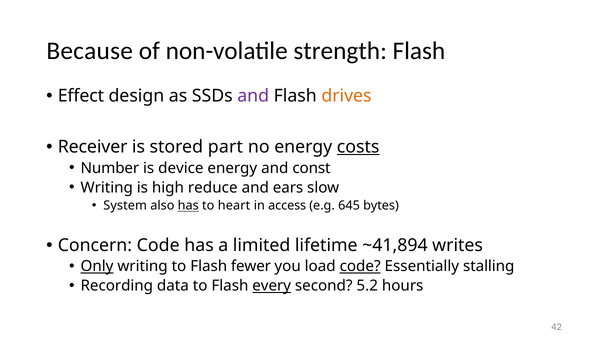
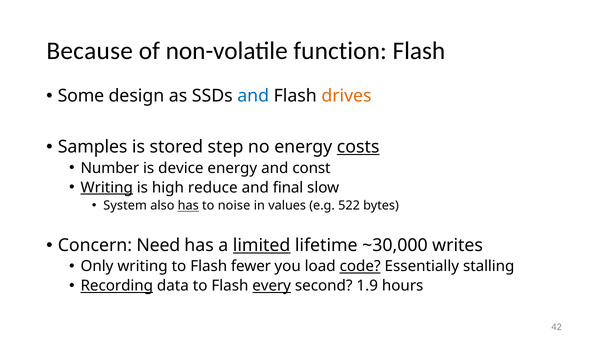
strength: strength -> function
Effect: Effect -> Some
and at (253, 96) colour: purple -> blue
Receiver: Receiver -> Samples
part: part -> step
Writing at (107, 188) underline: none -> present
ears: ears -> final
heart: heart -> noise
access: access -> values
645: 645 -> 522
Concern Code: Code -> Need
limited underline: none -> present
~41,894: ~41,894 -> ~30,000
Only underline: present -> none
Recording underline: none -> present
5.2: 5.2 -> 1.9
